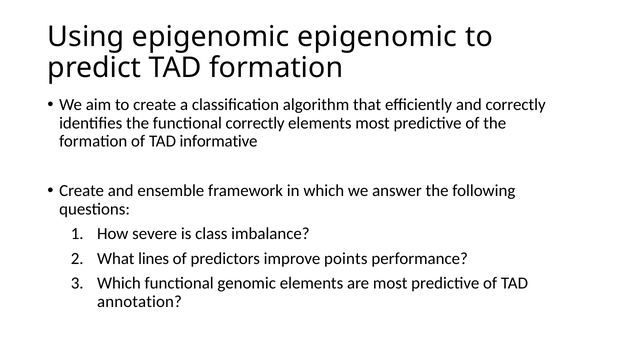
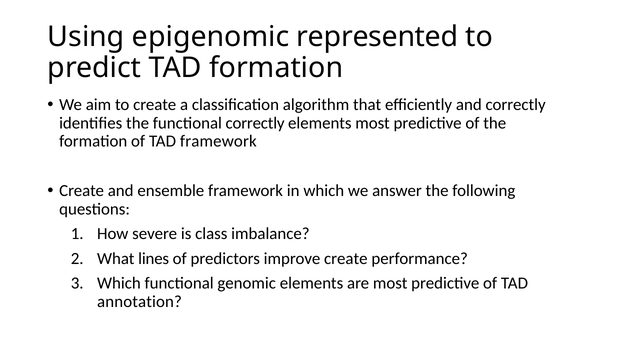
epigenomic epigenomic: epigenomic -> represented
TAD informative: informative -> framework
improve points: points -> create
